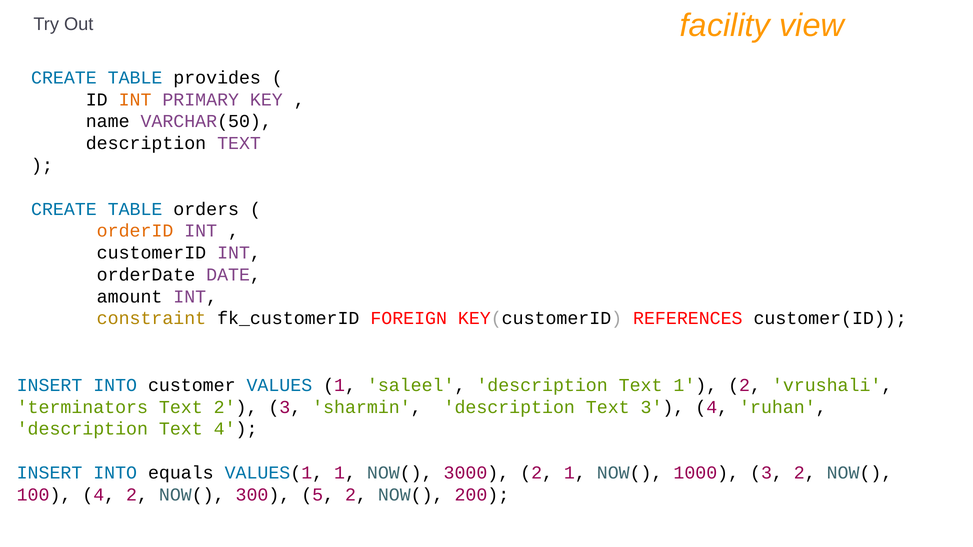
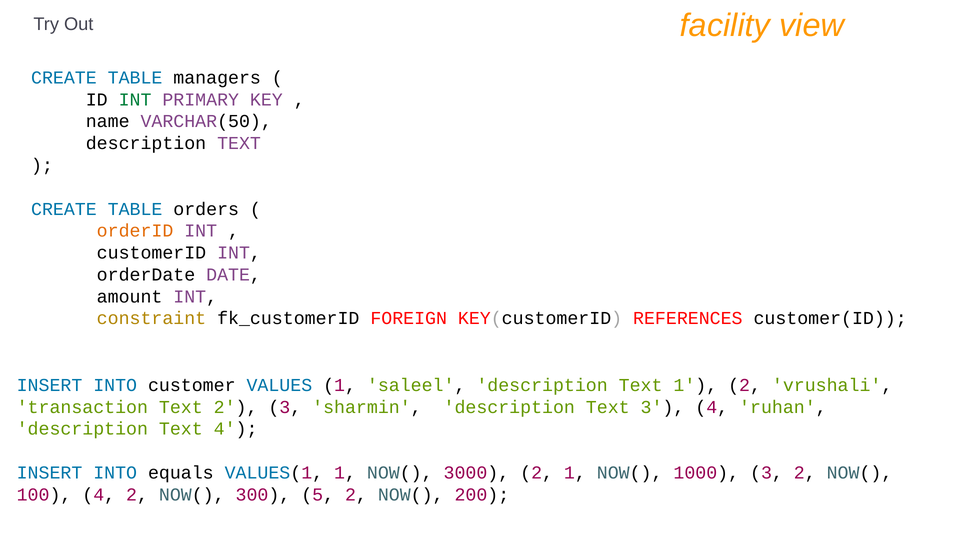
provides: provides -> managers
INT at (135, 100) colour: orange -> green
terminators: terminators -> transaction
